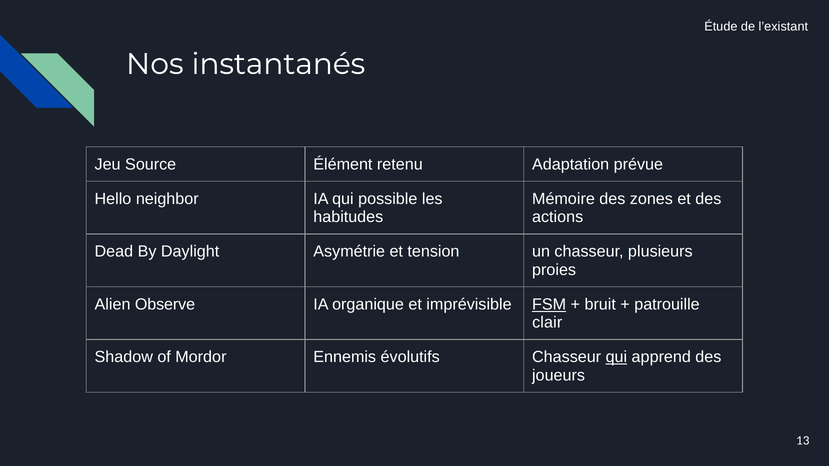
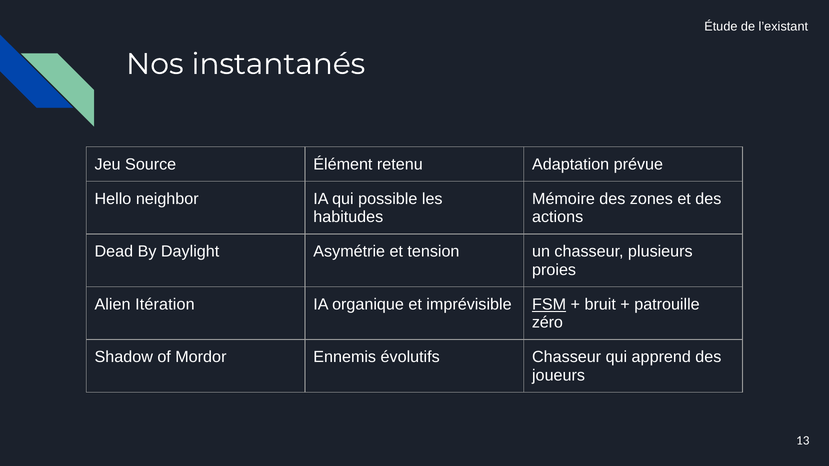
Observe: Observe -> Itération
clair: clair -> zéro
qui at (616, 357) underline: present -> none
